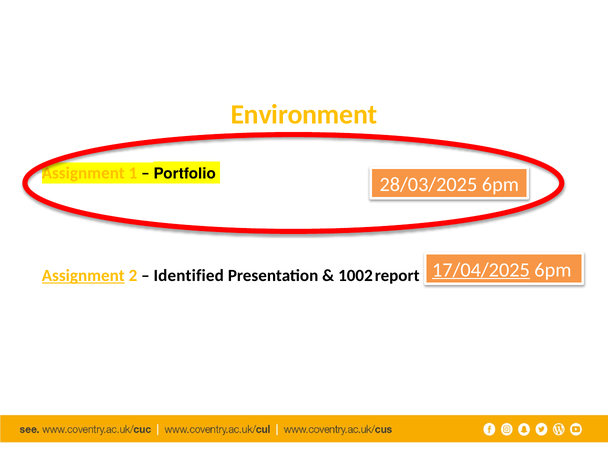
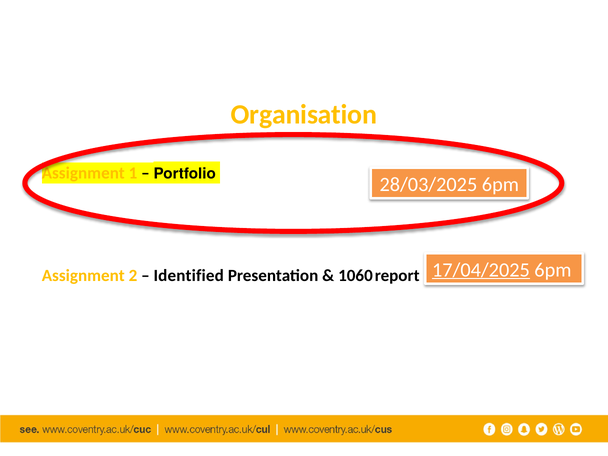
Environment: Environment -> Organisation
Assignment at (83, 276) underline: present -> none
1002: 1002 -> 1060
